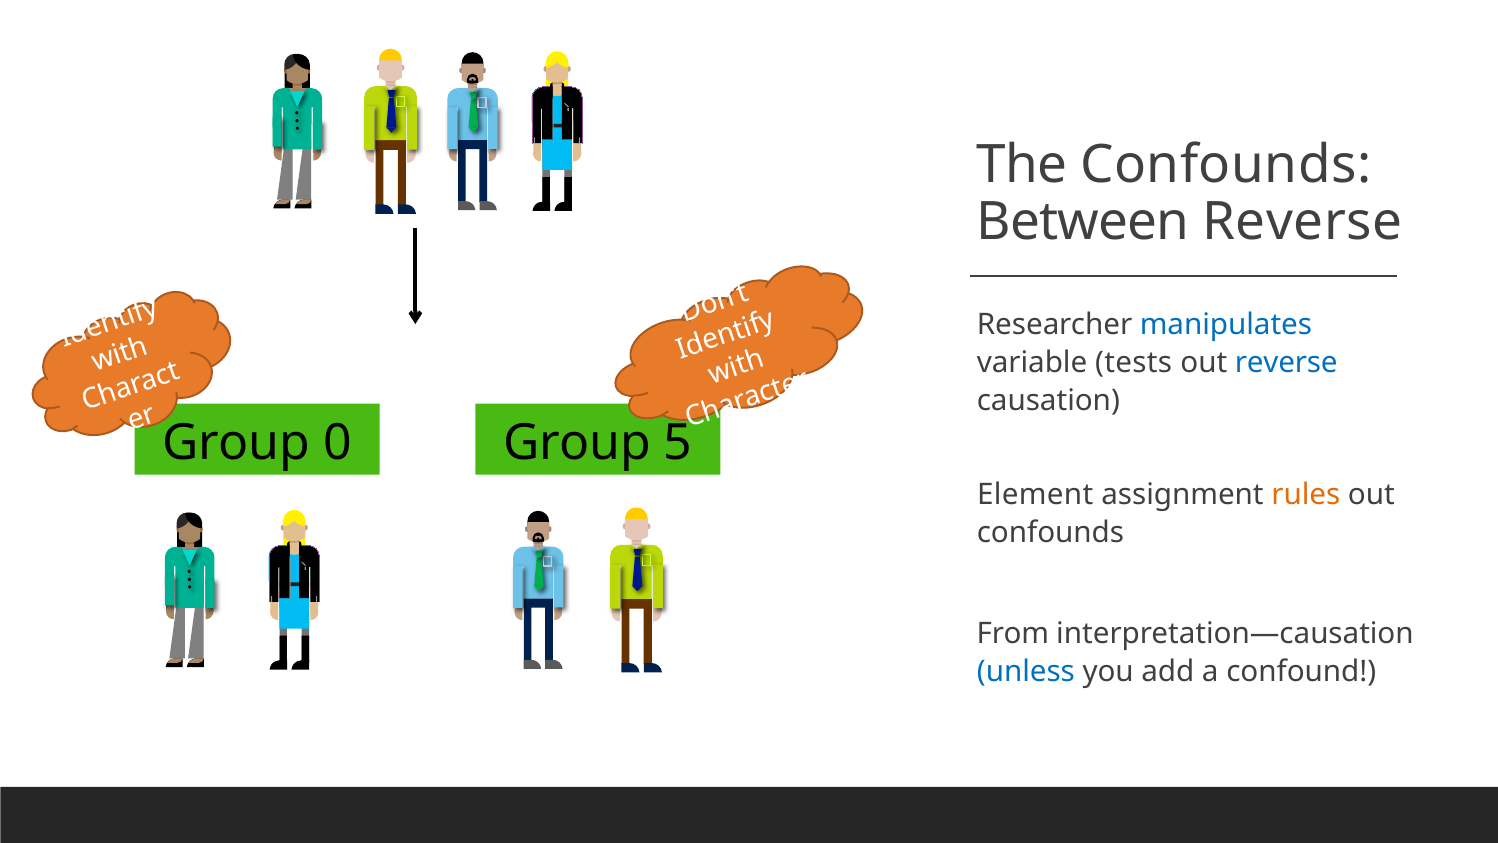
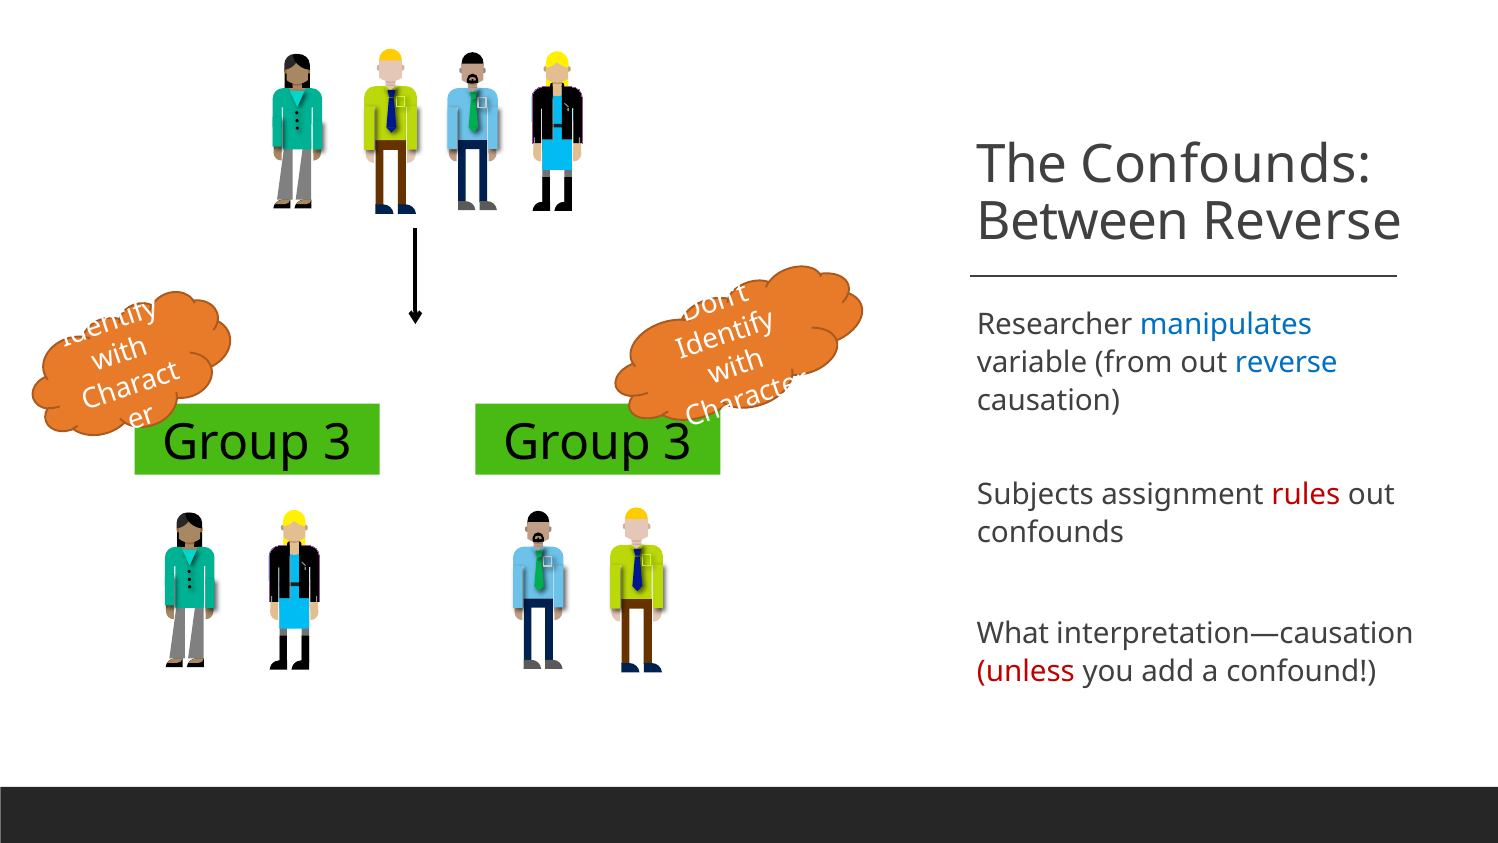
tests: tests -> from
0 at (337, 442): 0 -> 3
5 at (678, 442): 5 -> 3
Element: Element -> Subjects
rules colour: orange -> red
From: From -> What
unless colour: blue -> red
